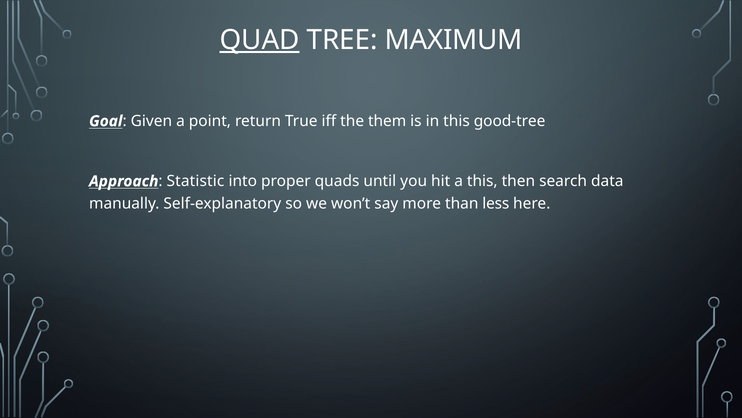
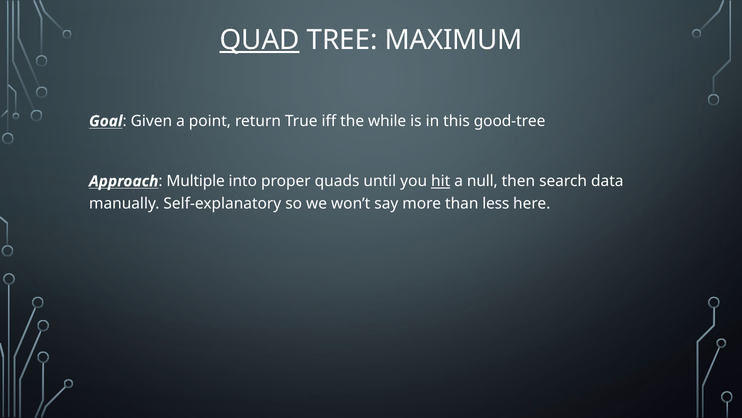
them: them -> while
Statistic: Statistic -> Multiple
hit underline: none -> present
a this: this -> null
